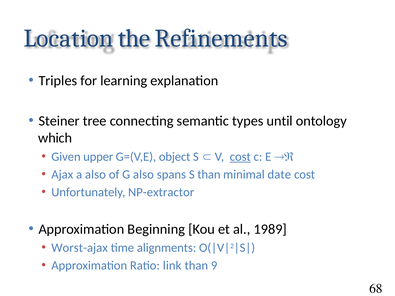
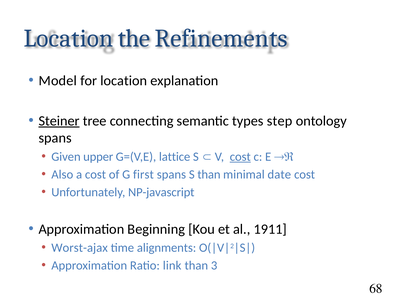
Triples: Triples -> Model
for learning: learning -> location
Steiner underline: none -> present
until: until -> step
which at (55, 138): which -> spans
object: object -> lattice
Ajax: Ajax -> Also
a also: also -> cost
G also: also -> first
NP-extractor: NP-extractor -> NP-javascript
1989: 1989 -> 1911
9: 9 -> 3
